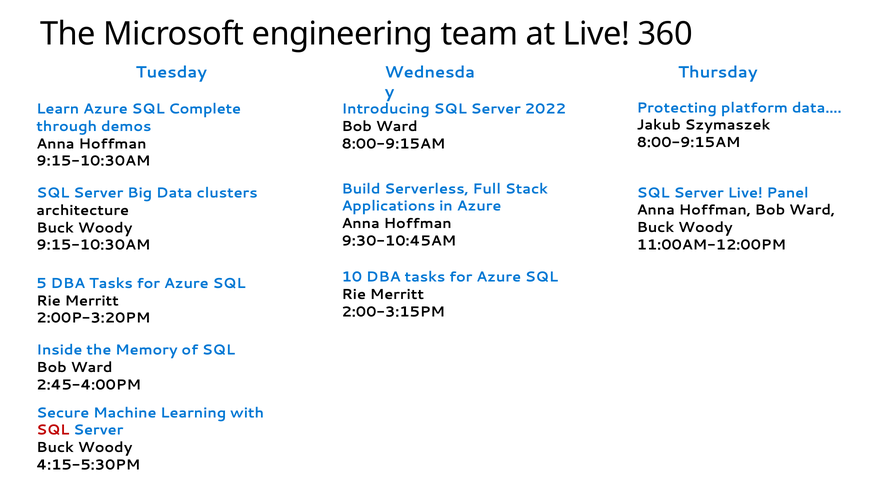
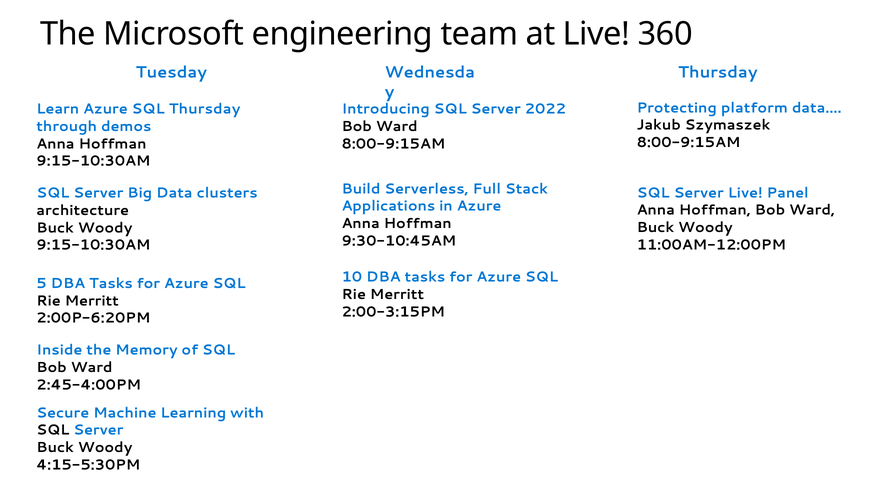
SQL Complete: Complete -> Thursday
2:00P-3:20PM: 2:00P-3:20PM -> 2:00P-6:20PM
SQL at (53, 430) colour: red -> black
